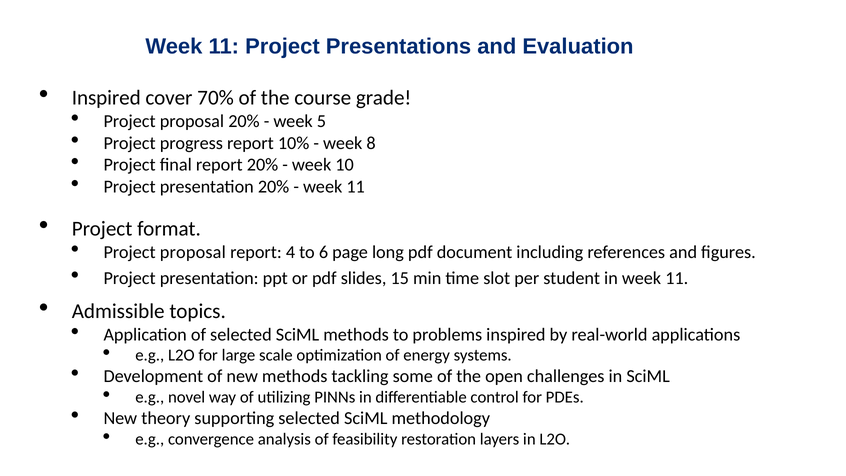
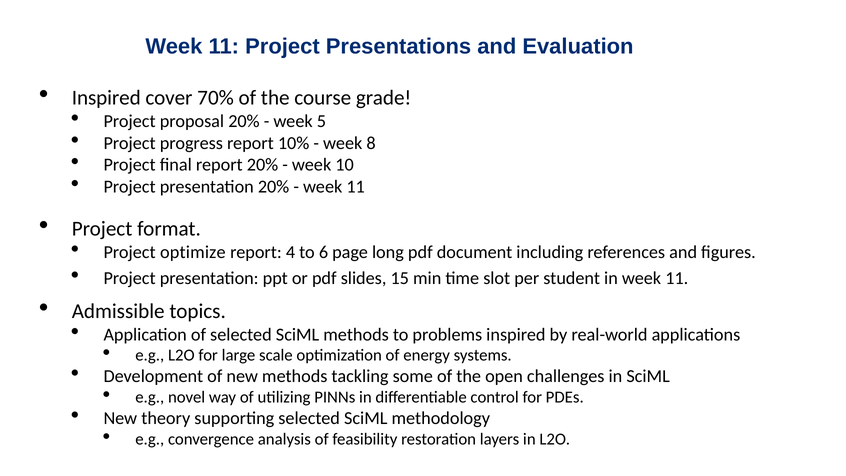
proposal at (193, 252): proposal -> optimize
